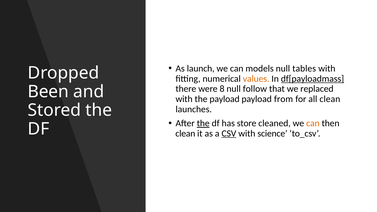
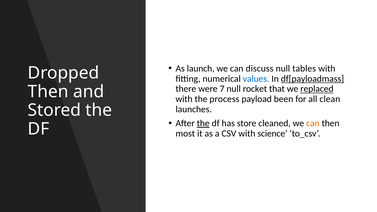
models: models -> discuss
values colour: orange -> blue
8: 8 -> 7
follow: follow -> rocket
replaced underline: none -> present
Been at (48, 92): Been -> Then
the payload: payload -> process
from: from -> been
clean at (185, 134): clean -> most
CSV underline: present -> none
